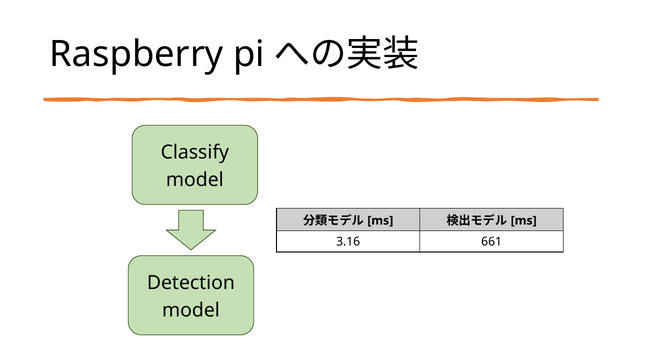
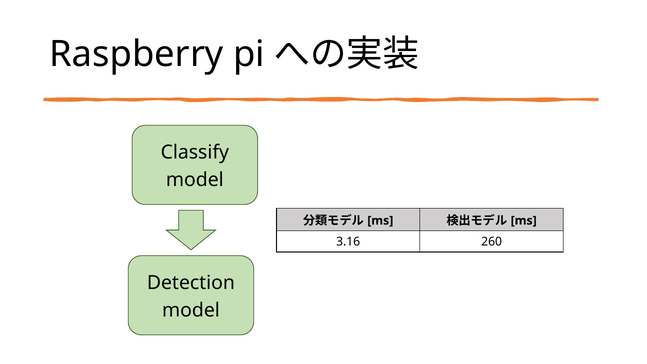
661: 661 -> 260
